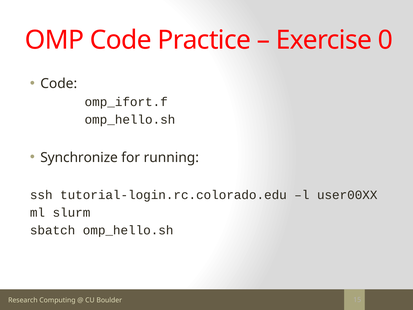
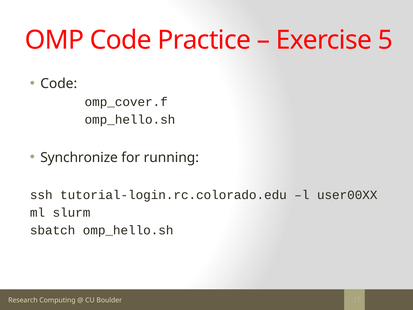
0: 0 -> 5
omp_ifort.f: omp_ifort.f -> omp_cover.f
